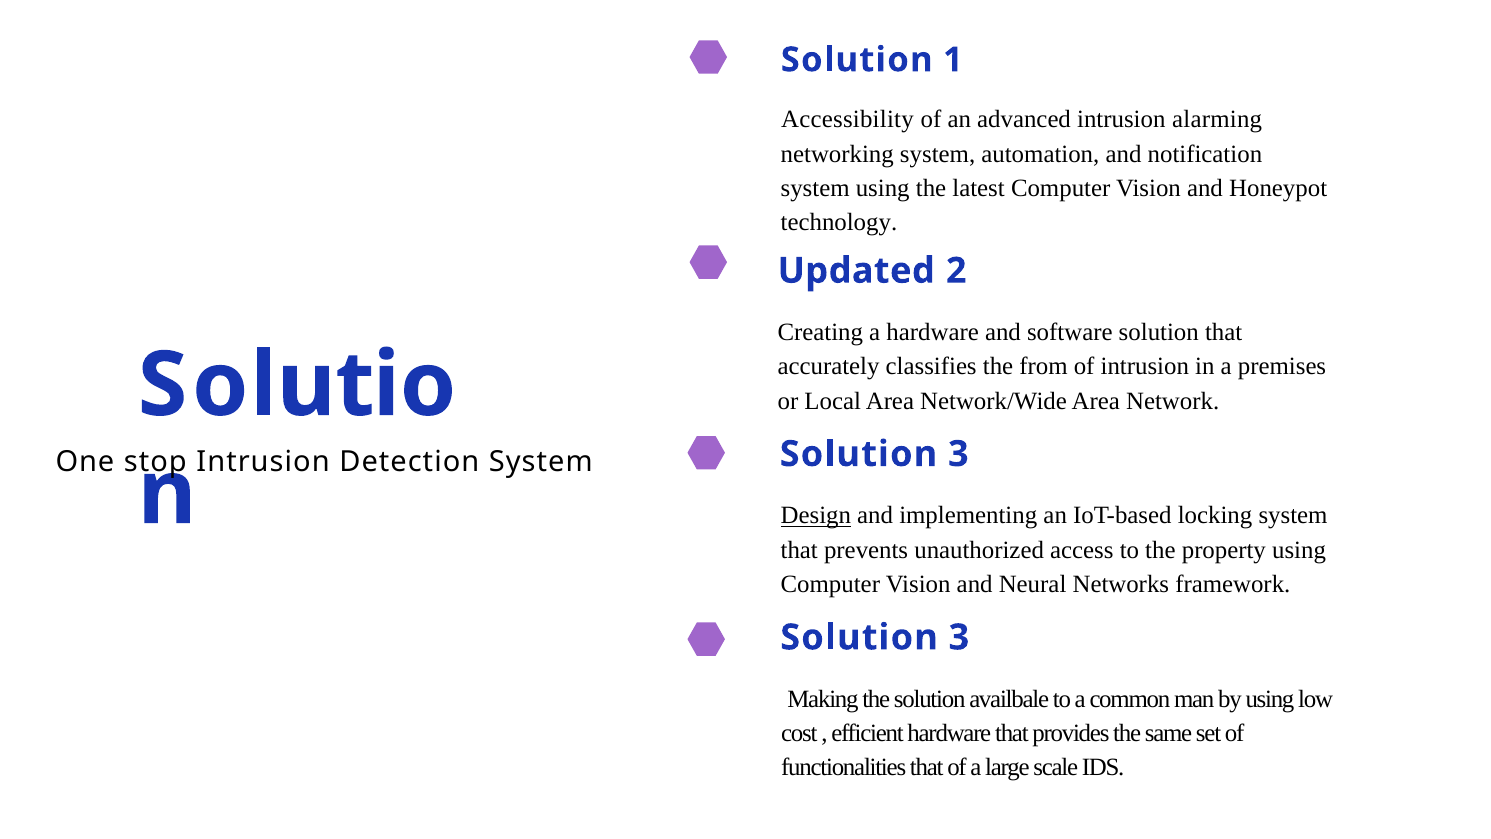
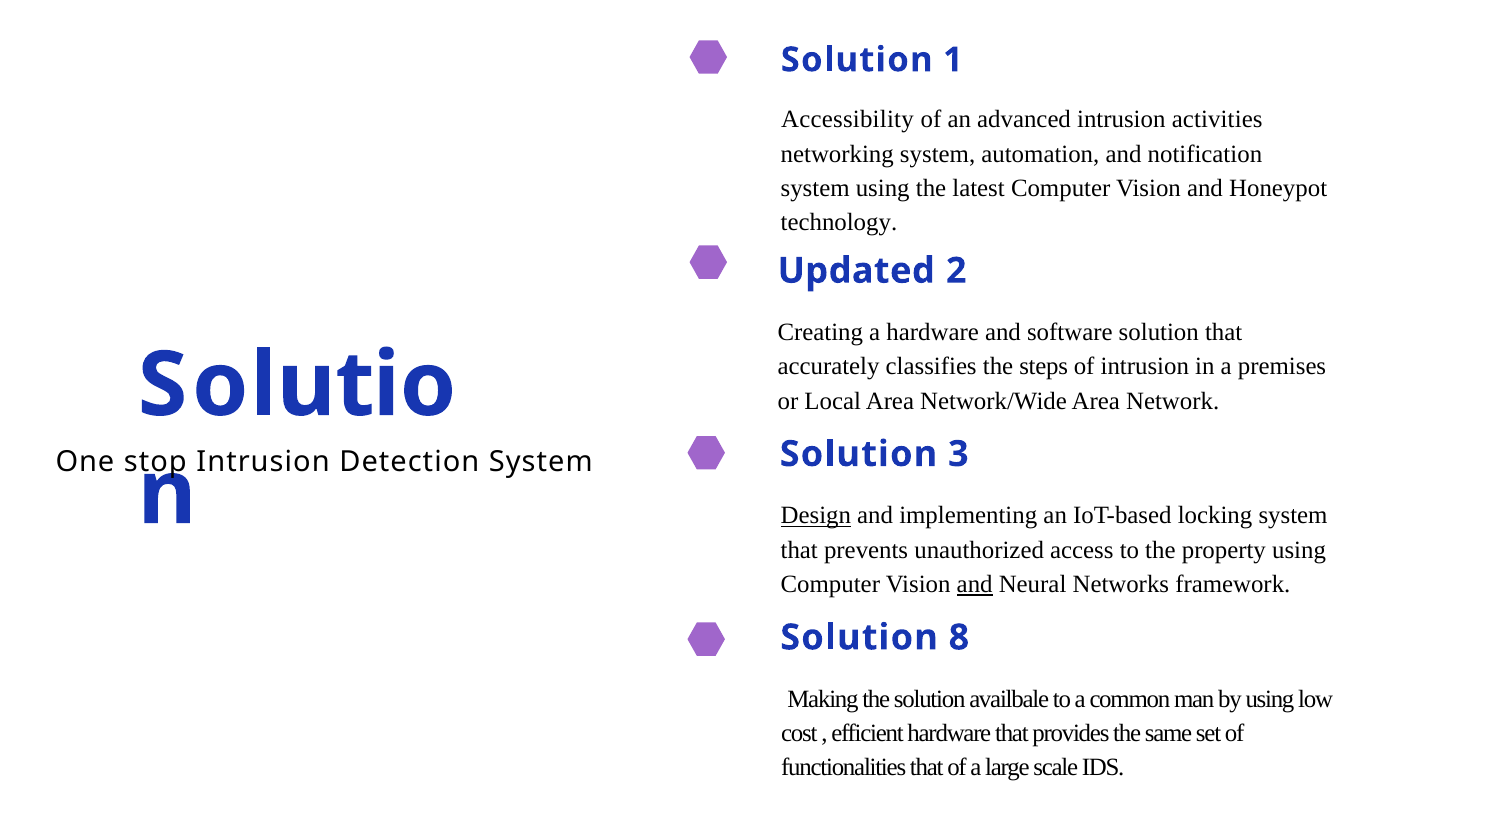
alarming: alarming -> activities
from: from -> steps
and at (975, 584) underline: none -> present
3 at (959, 637): 3 -> 8
